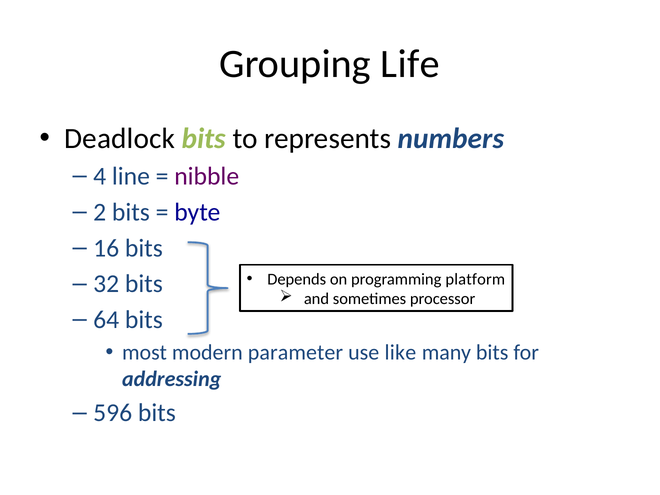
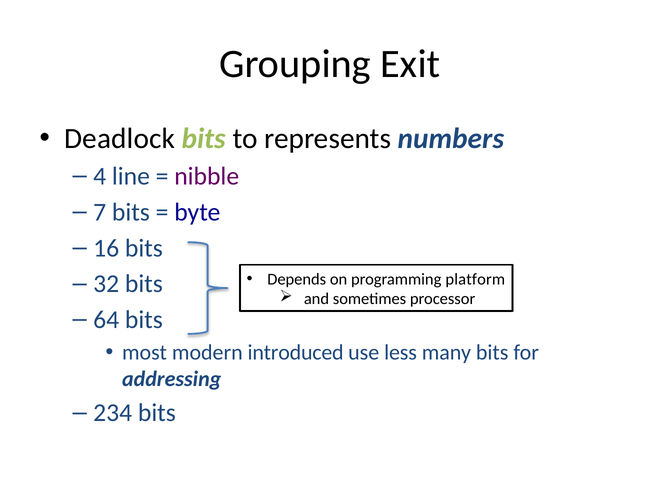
Life: Life -> Exit
2: 2 -> 7
parameter: parameter -> introduced
like: like -> less
596: 596 -> 234
